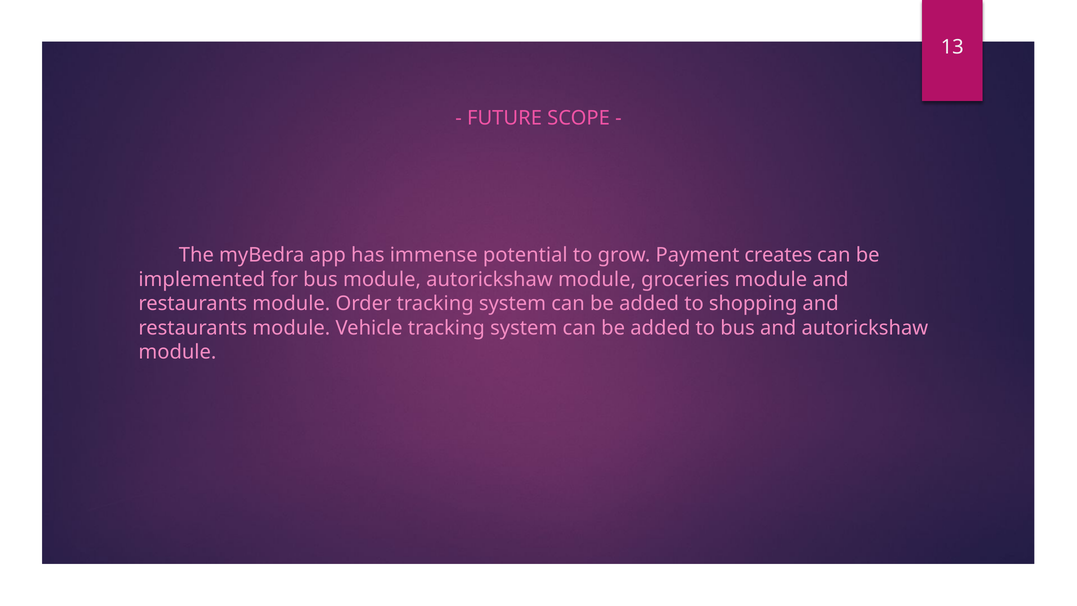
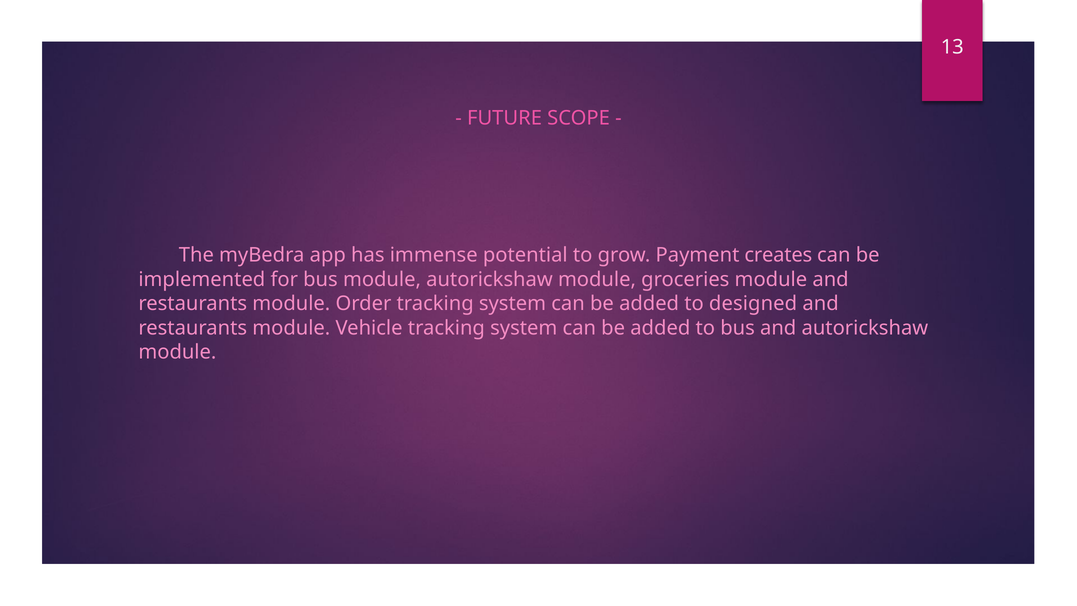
shopping: shopping -> designed
